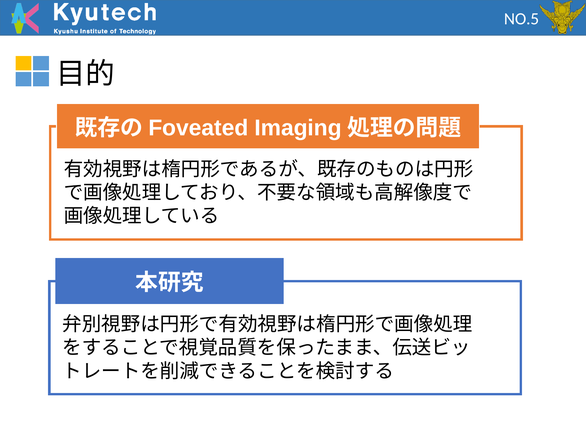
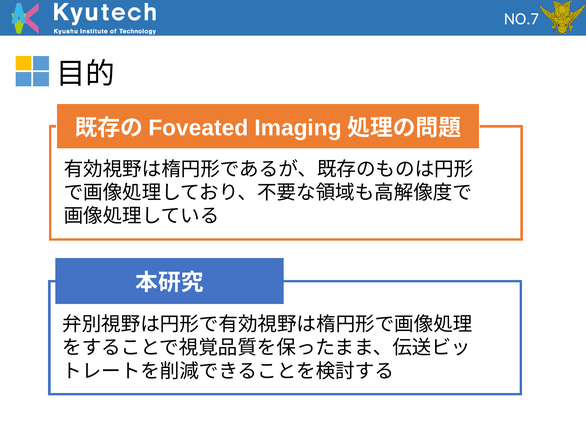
NO.5: NO.5 -> NO.7
